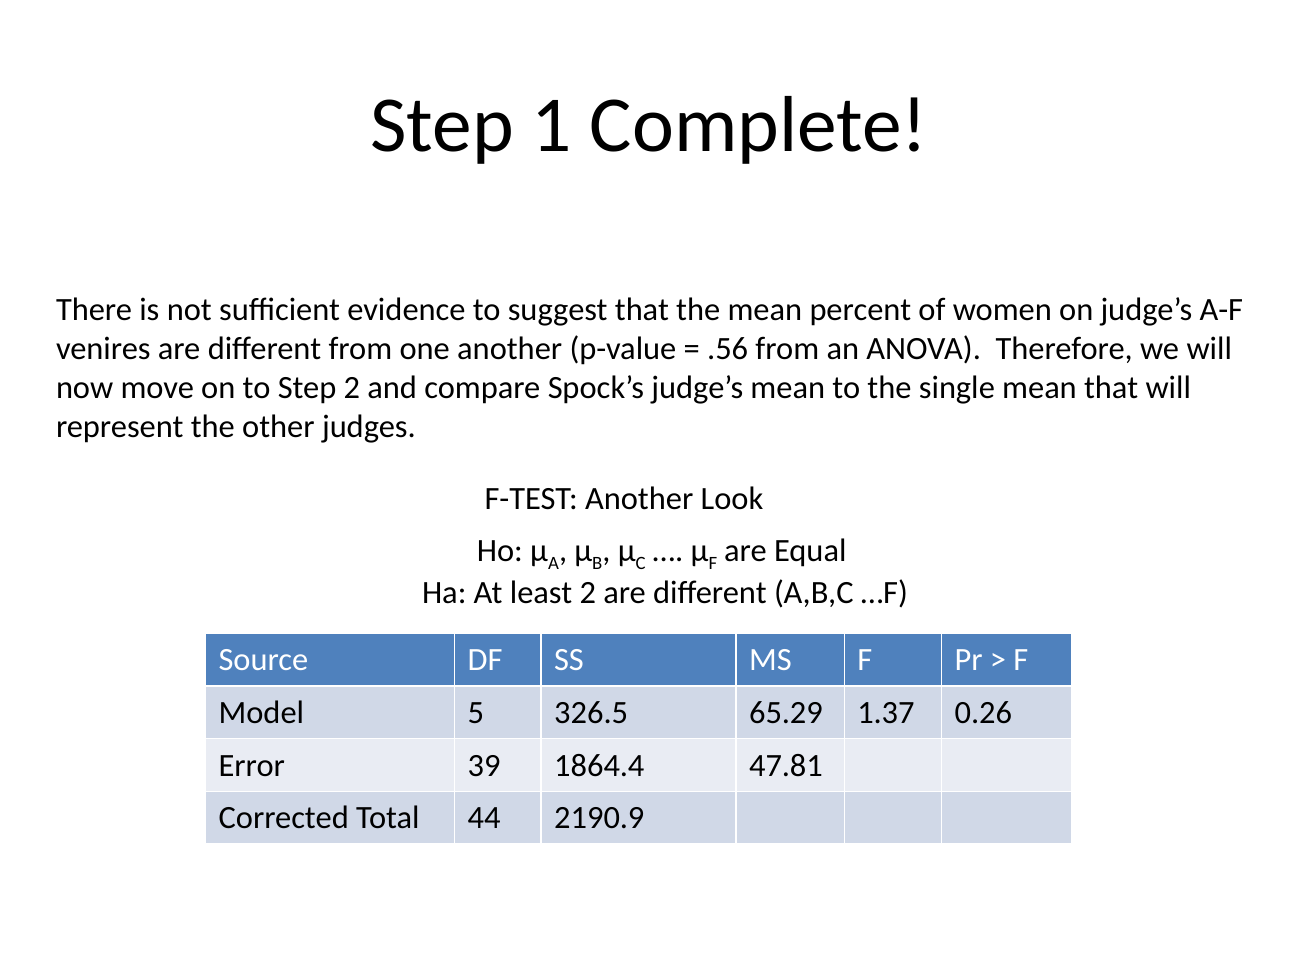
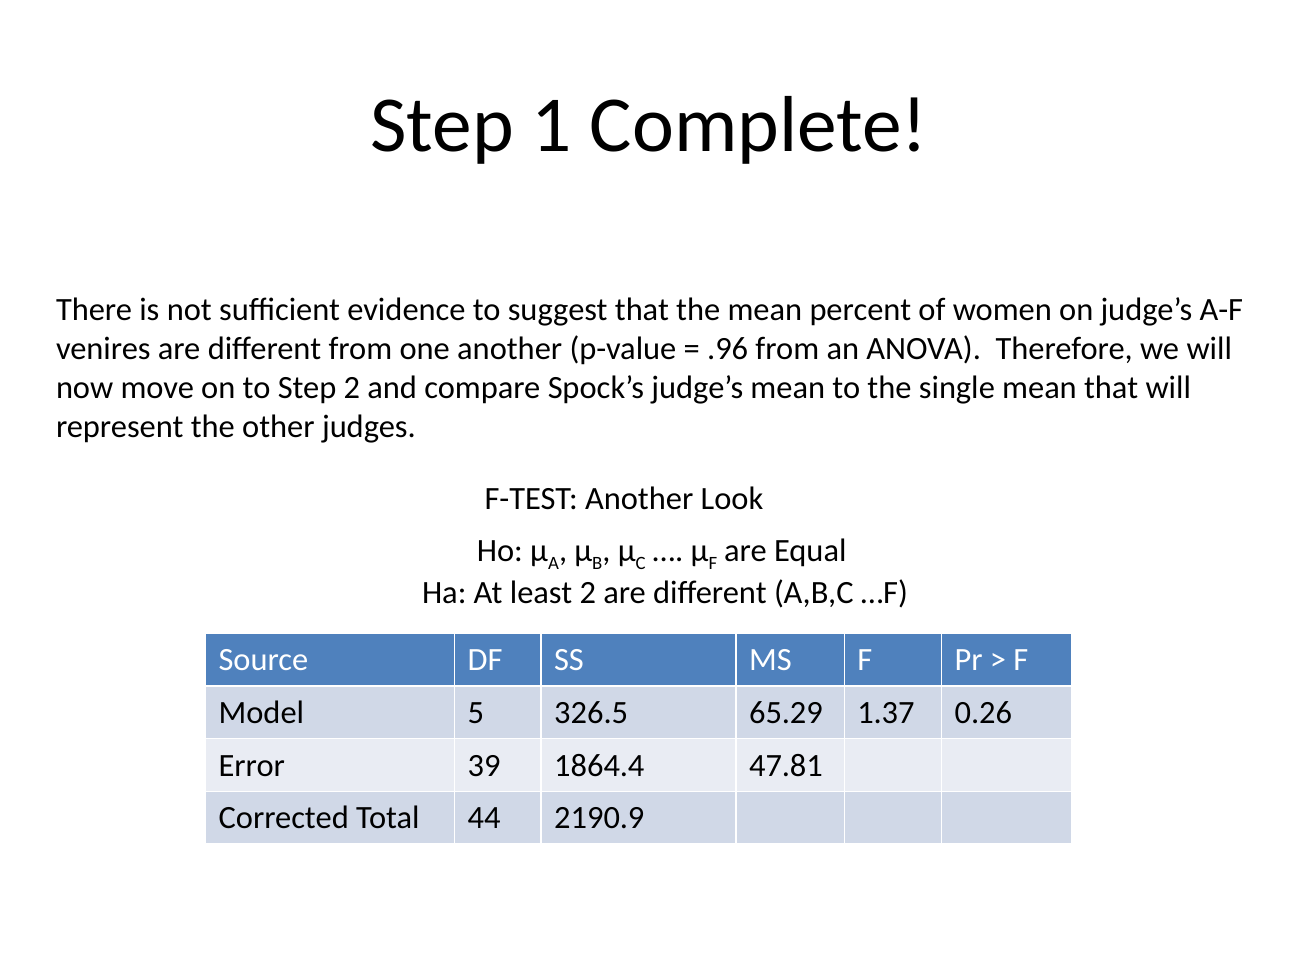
.56: .56 -> .96
